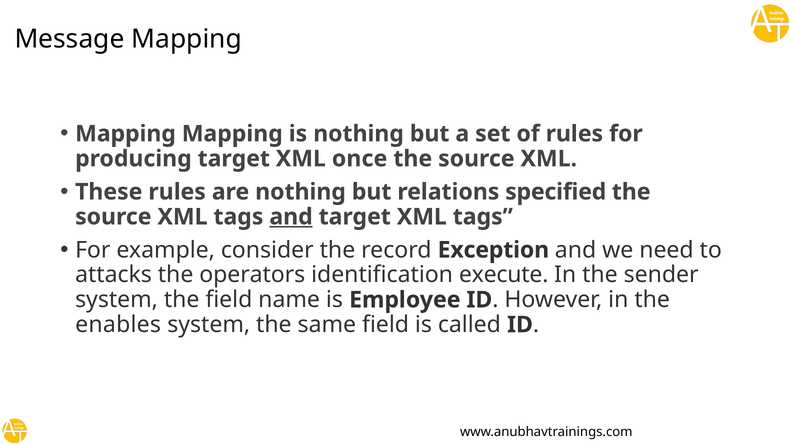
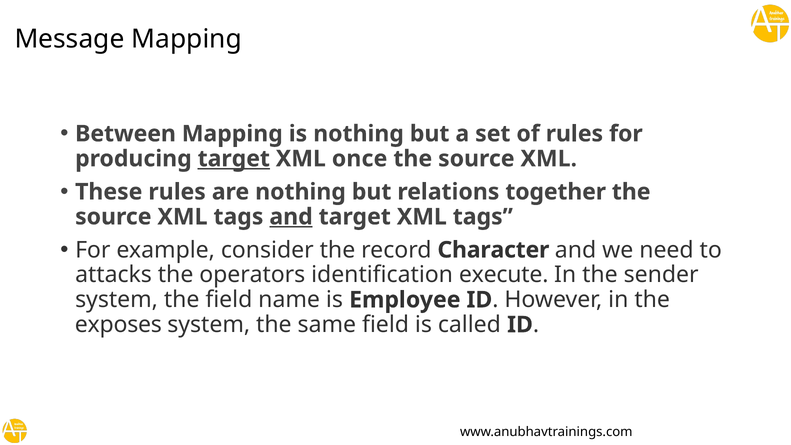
Mapping at (126, 134): Mapping -> Between
target at (234, 159) underline: none -> present
specified: specified -> together
Exception: Exception -> Character
enables: enables -> exposes
